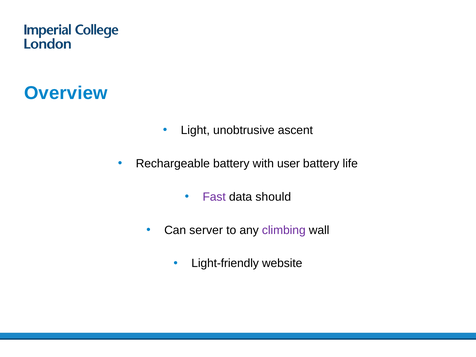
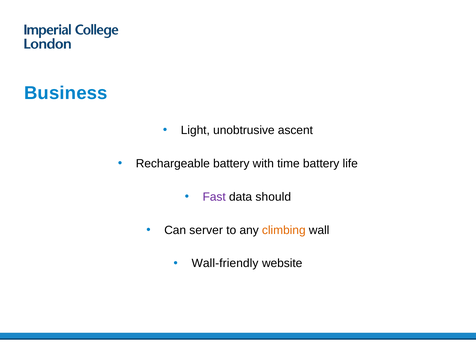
Overview: Overview -> Business
user: user -> time
climbing colour: purple -> orange
Light-friendly: Light-friendly -> Wall-friendly
